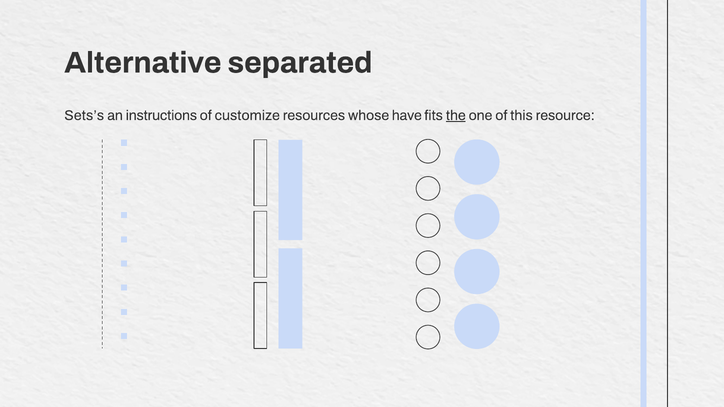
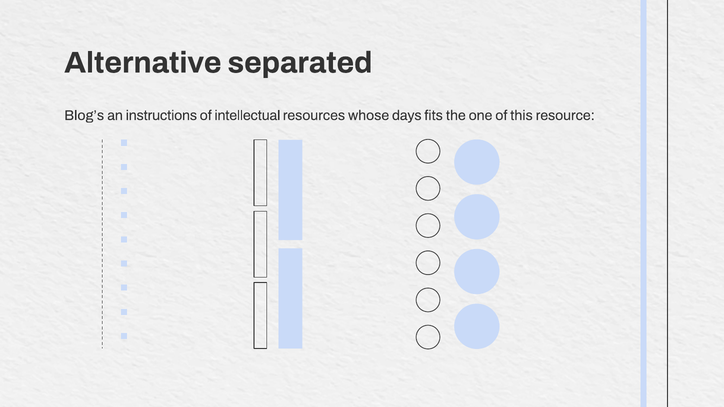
Sets’s: Sets’s -> Blog’s
customize: customize -> intellectual
have: have -> days
the underline: present -> none
